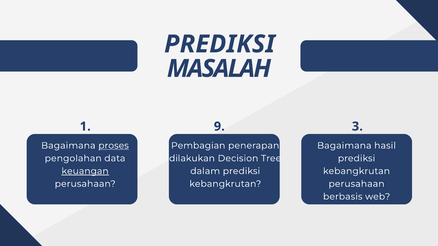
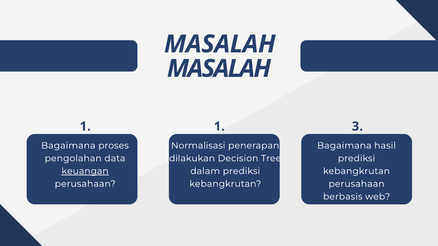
PREDIKSI at (220, 44): PREDIKSI -> MASALAH
1 9: 9 -> 1
proses underline: present -> none
Pembagian: Pembagian -> Normalisasi
